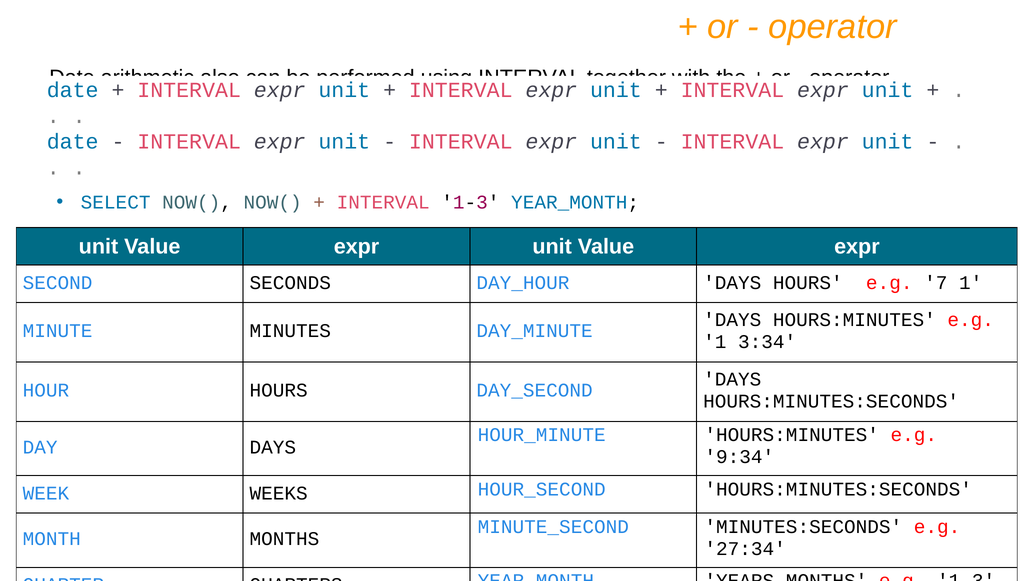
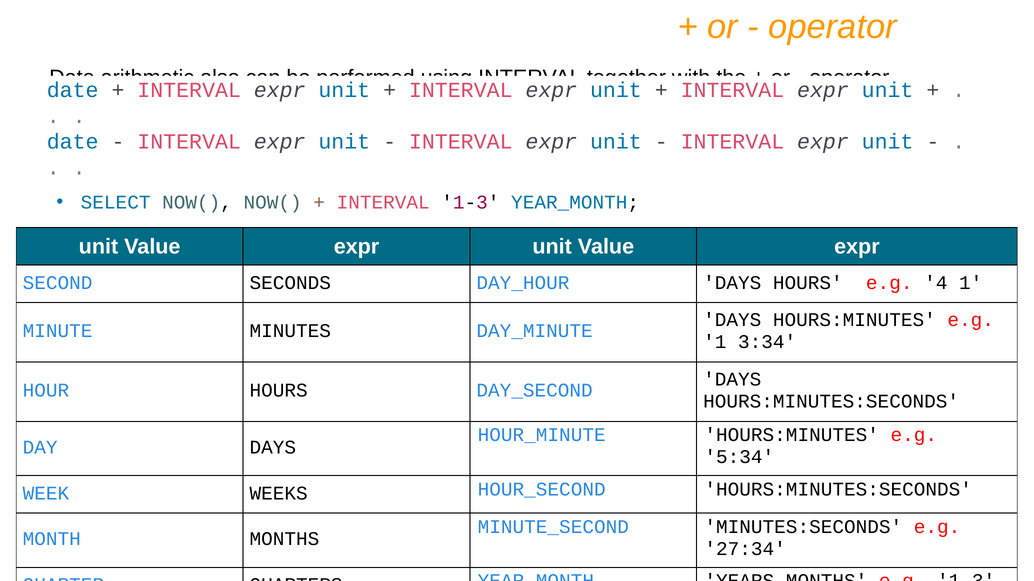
7: 7 -> 4
9:34: 9:34 -> 5:34
